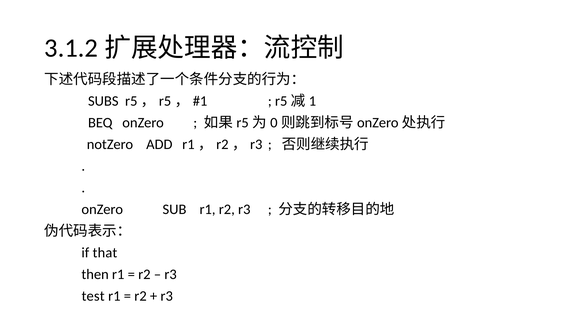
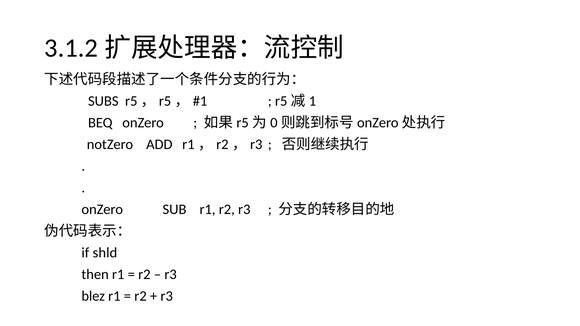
that: that -> shld
test: test -> blez
